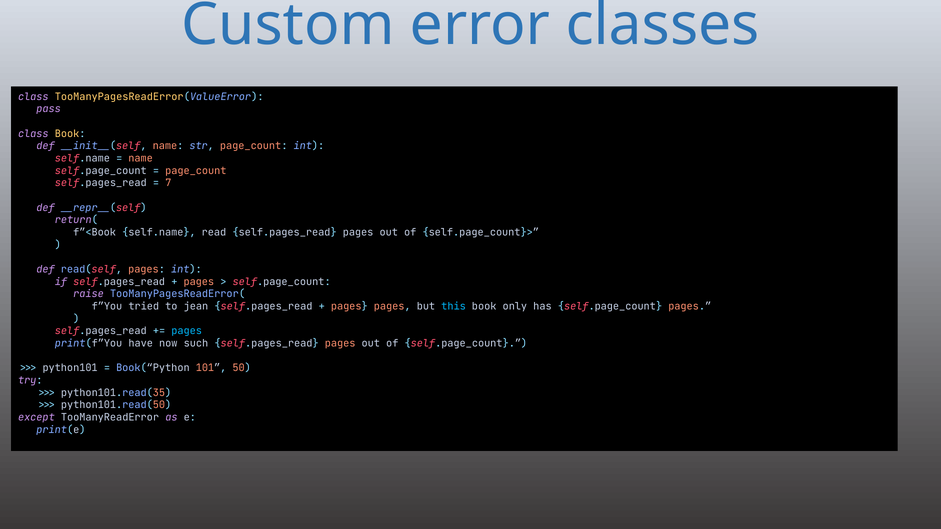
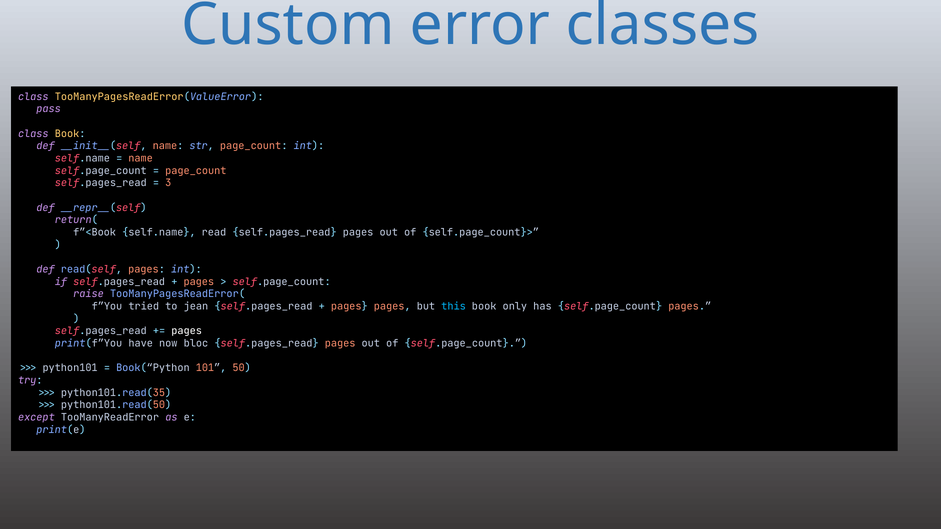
7: 7 -> 3
pages at (187, 331) colour: light blue -> white
such: such -> bloc
